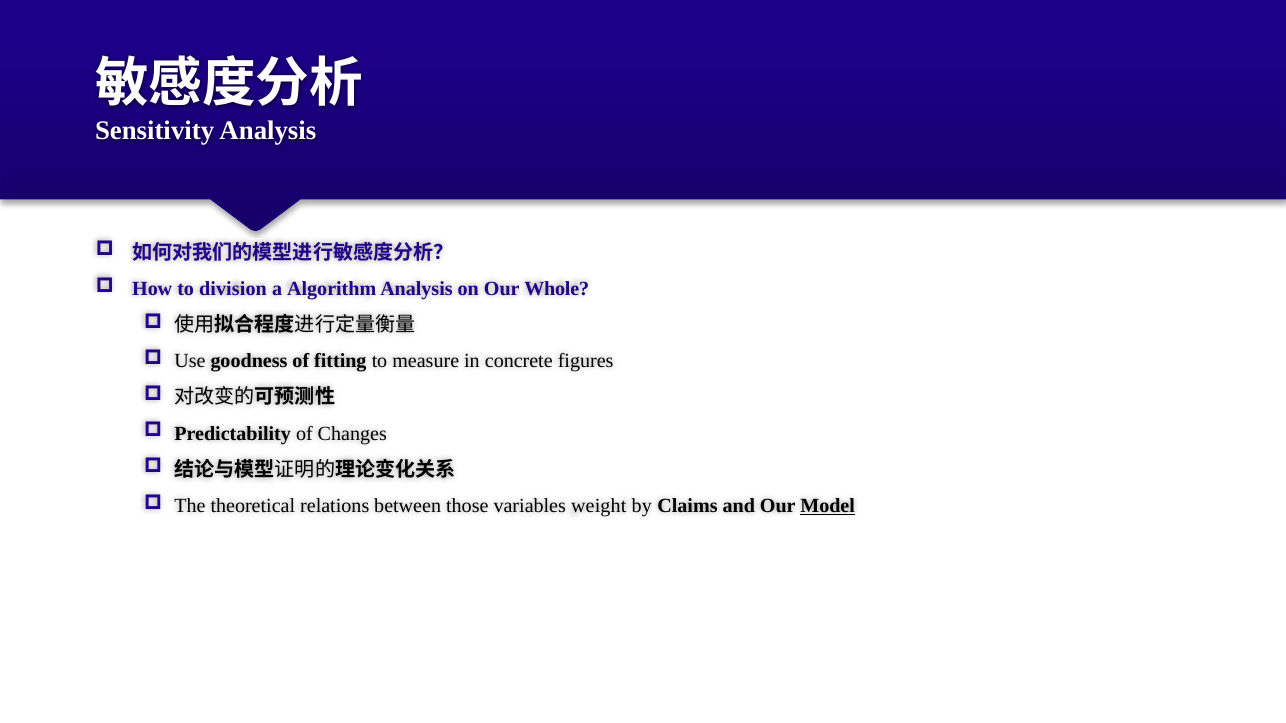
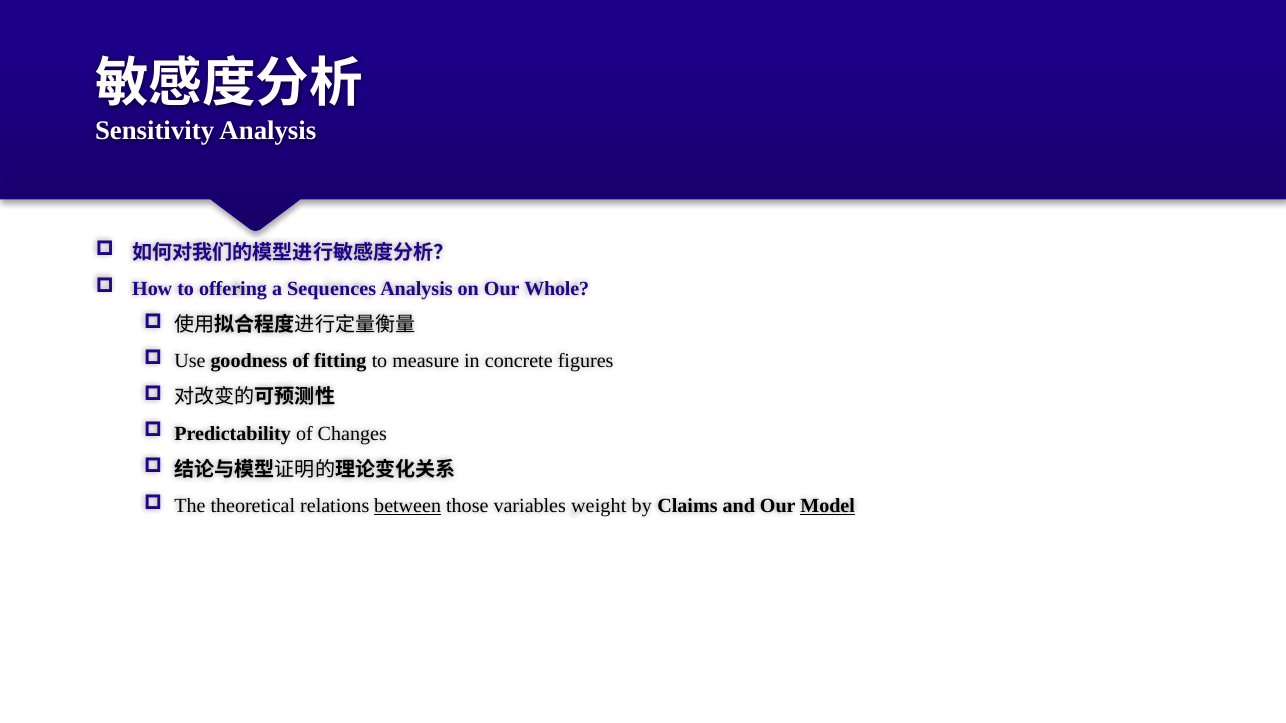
division: division -> offering
Algorithm: Algorithm -> Sequences
between underline: none -> present
